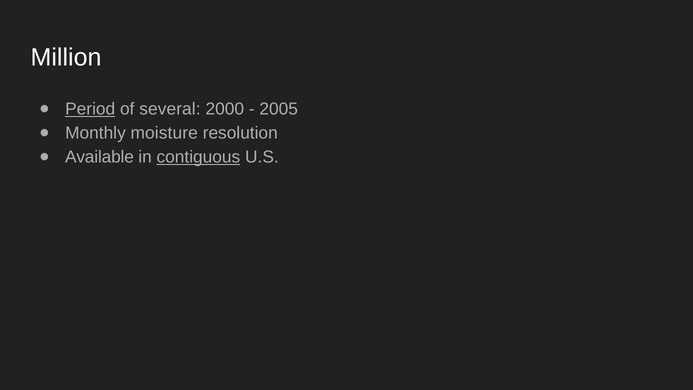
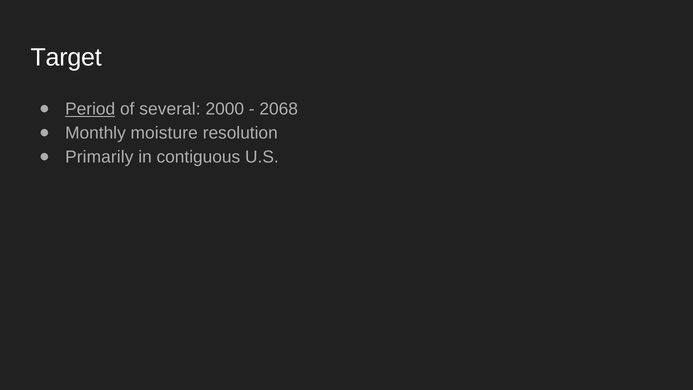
Million: Million -> Target
2005: 2005 -> 2068
Available: Available -> Primarily
contiguous underline: present -> none
